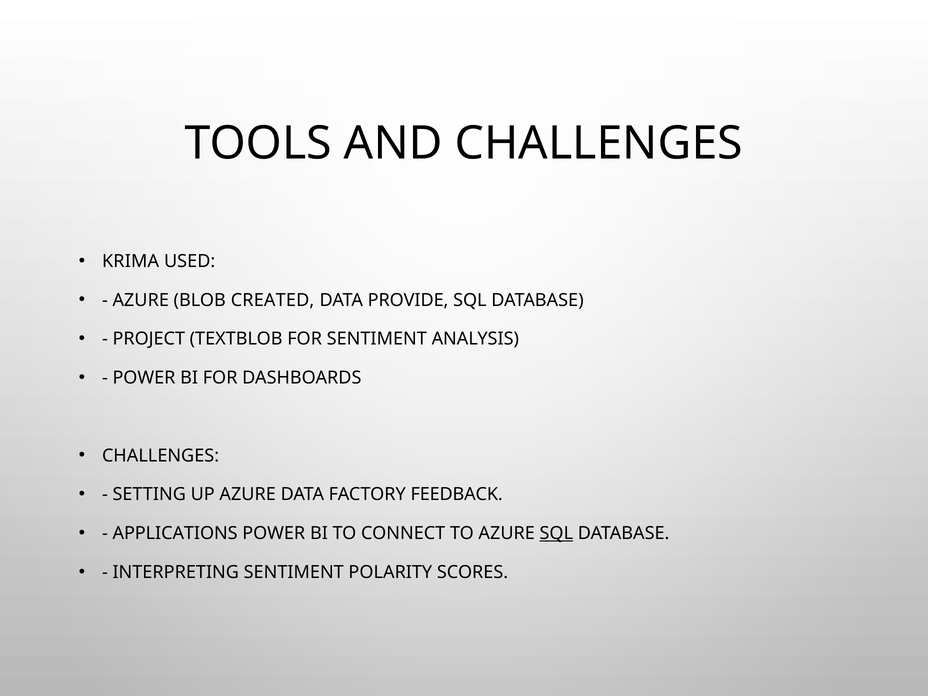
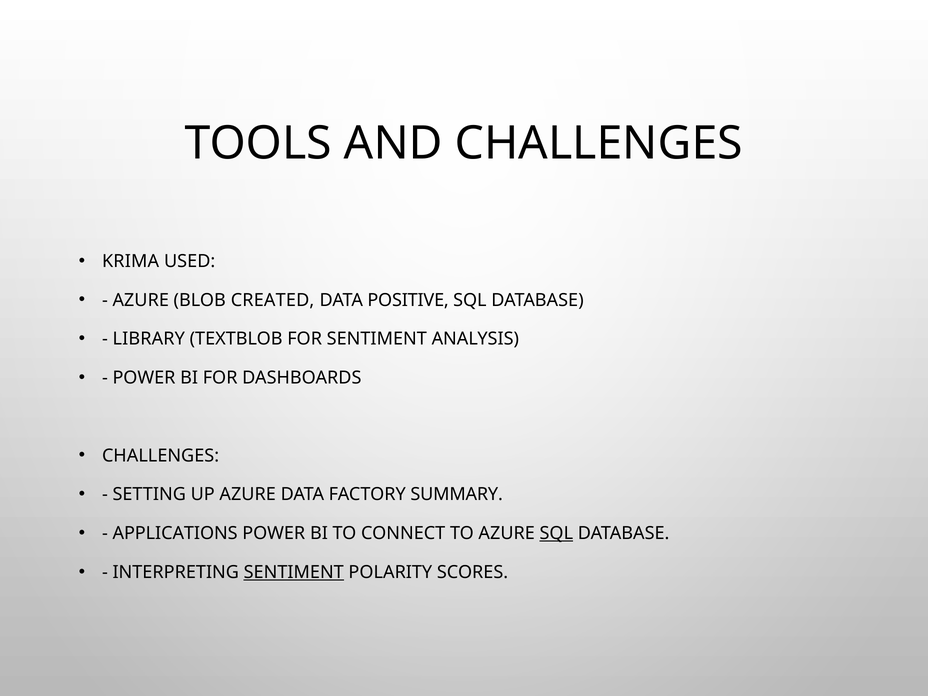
PROVIDE: PROVIDE -> POSITIVE
PROJECT: PROJECT -> LIBRARY
FEEDBACK: FEEDBACK -> SUMMARY
SENTIMENT at (294, 572) underline: none -> present
